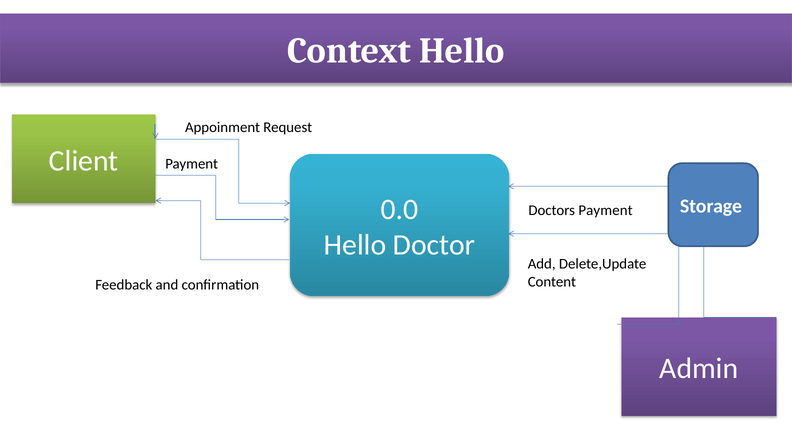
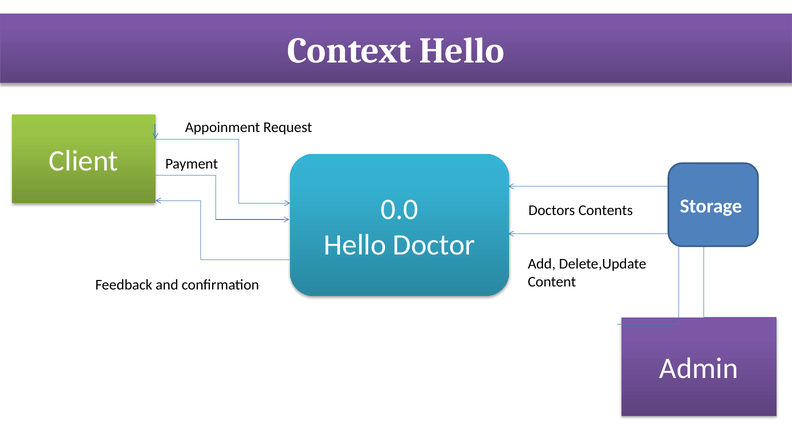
Doctors Payment: Payment -> Contents
